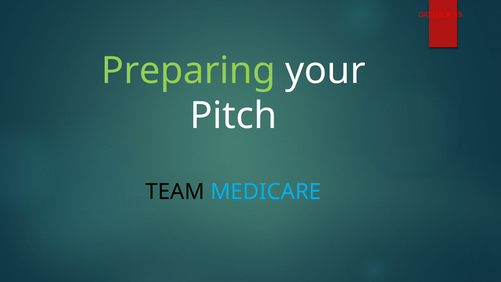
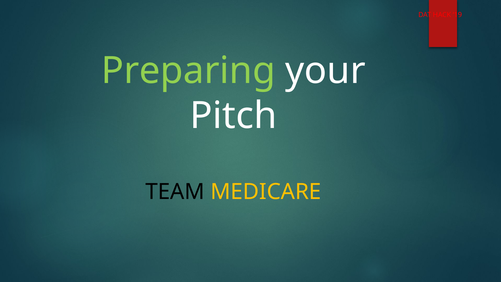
MEDICARE colour: light blue -> yellow
